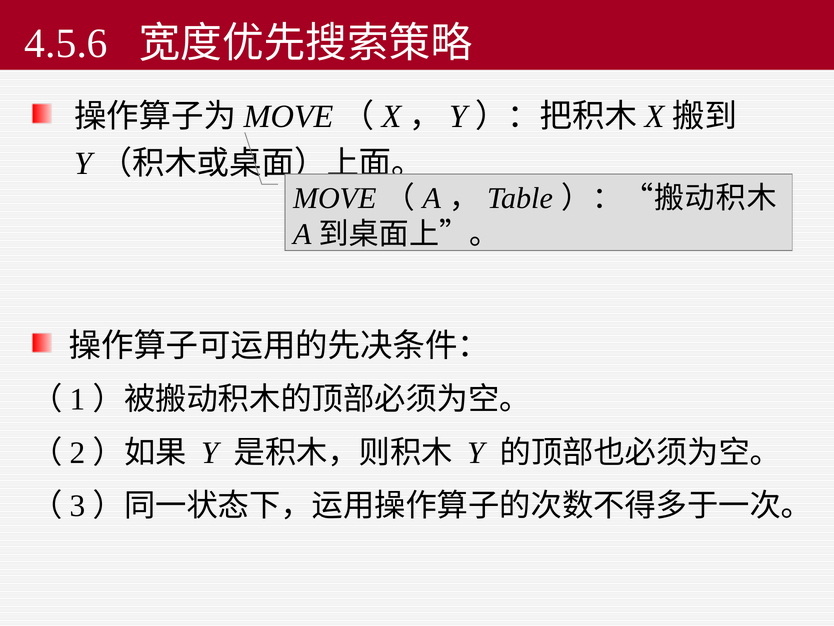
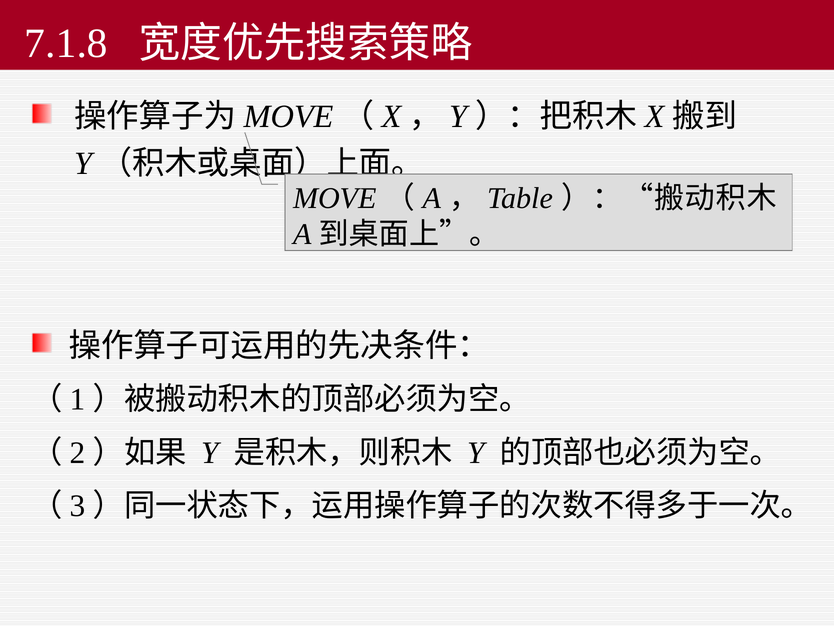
4.5.6: 4.5.6 -> 7.1.8
